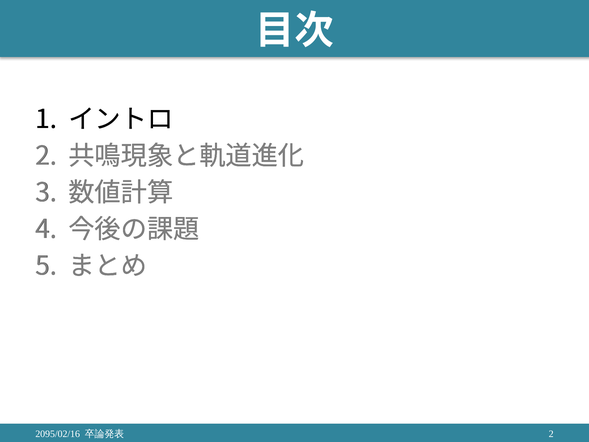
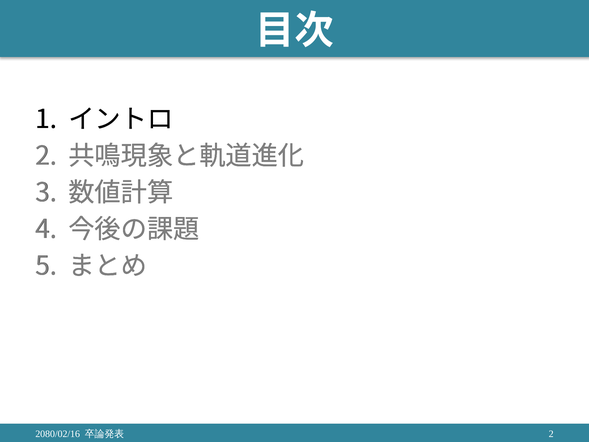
2095/02/16: 2095/02/16 -> 2080/02/16
